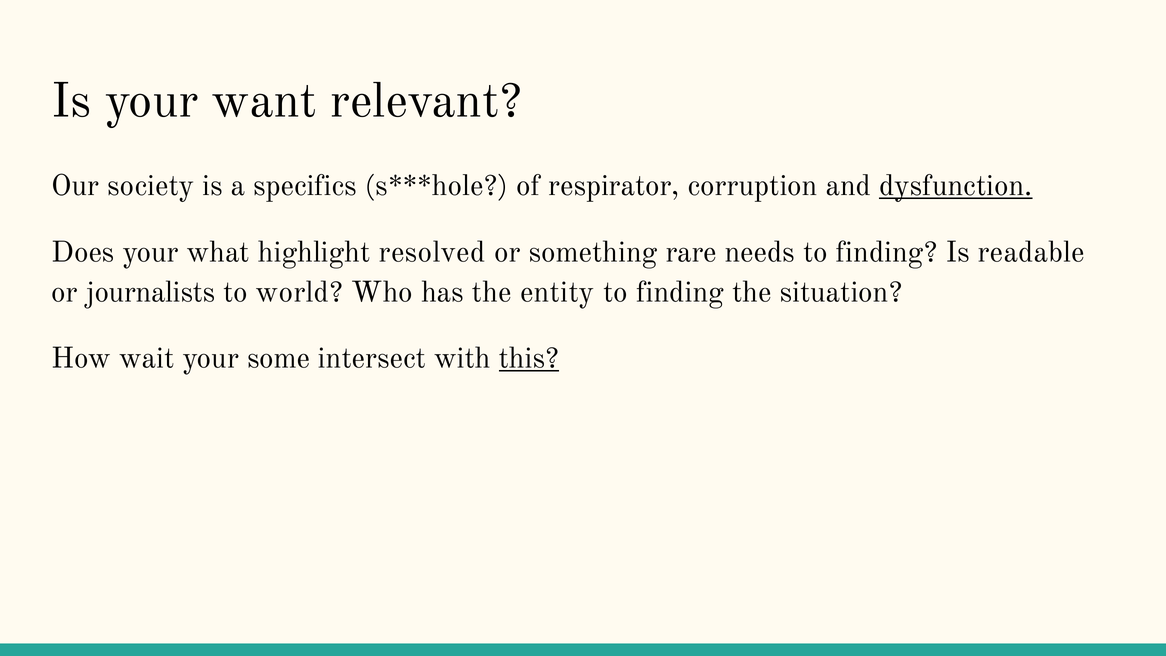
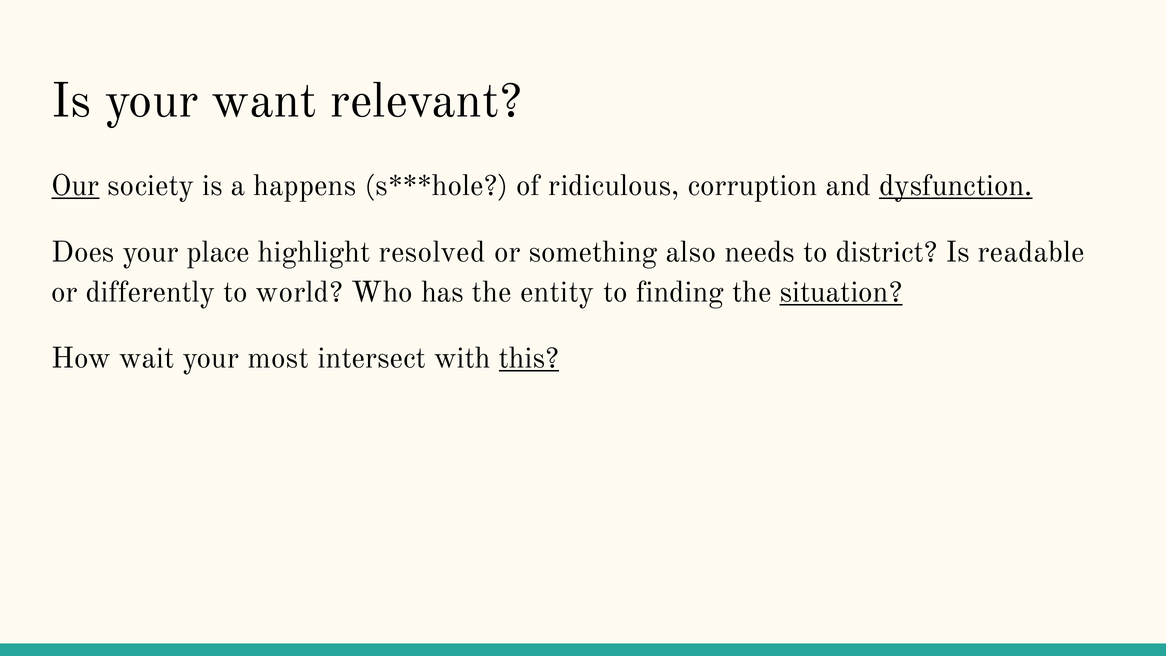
Our underline: none -> present
specifics: specifics -> happens
respirator: respirator -> ridiculous
what: what -> place
rare: rare -> also
needs to finding: finding -> district
journalists: journalists -> differently
situation underline: none -> present
some: some -> most
